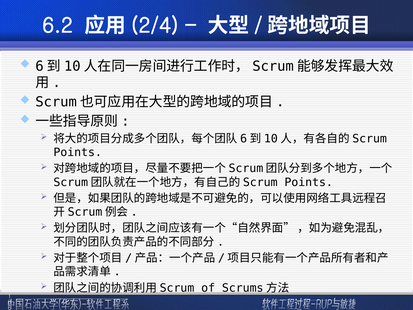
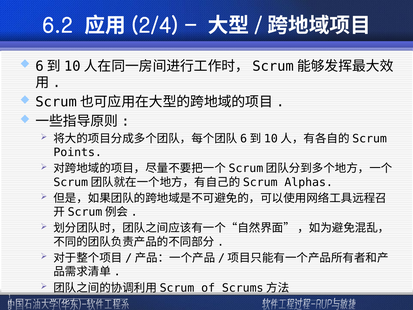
Points at (309, 182): Points -> Alphas
